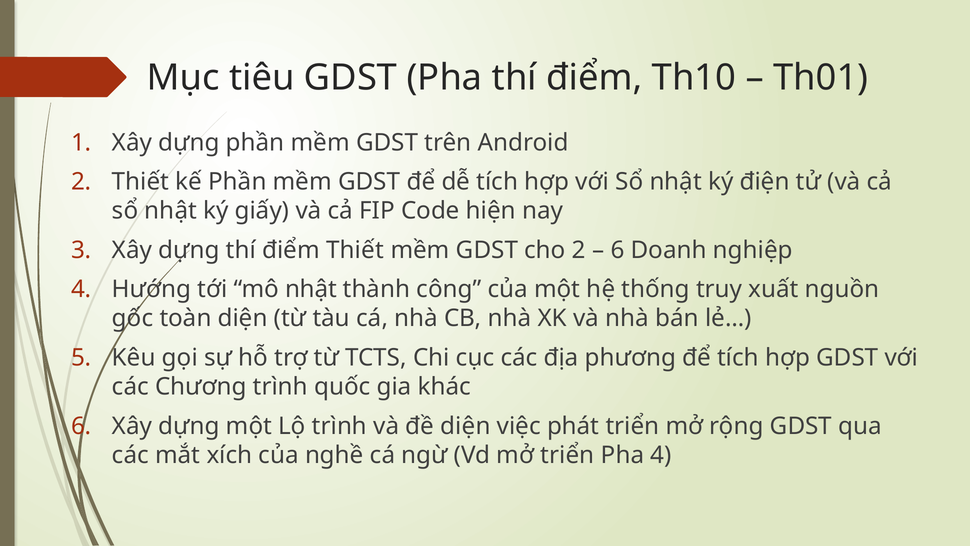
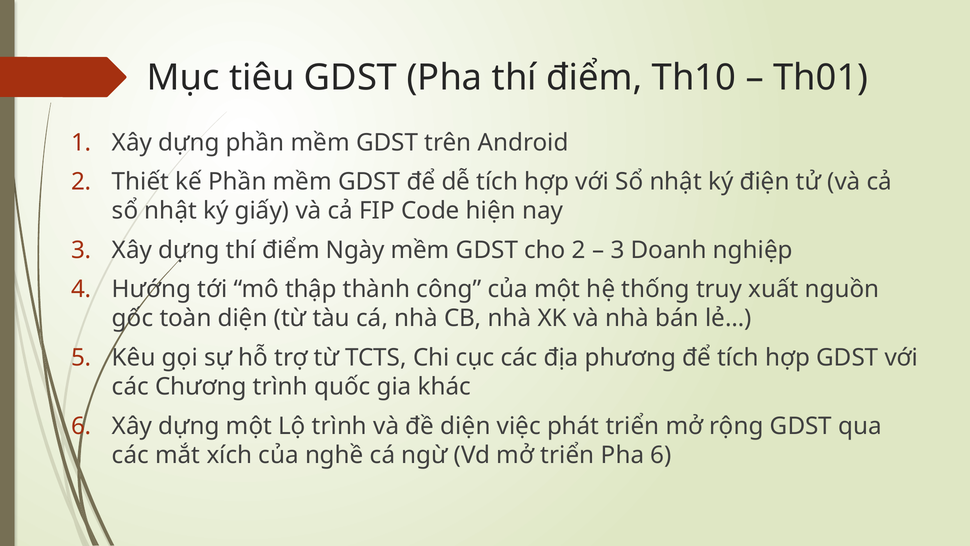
điểm Thiết: Thiết -> Ngày
6 at (617, 250): 6 -> 3
mô nhật: nhật -> thập
Pha 4: 4 -> 6
